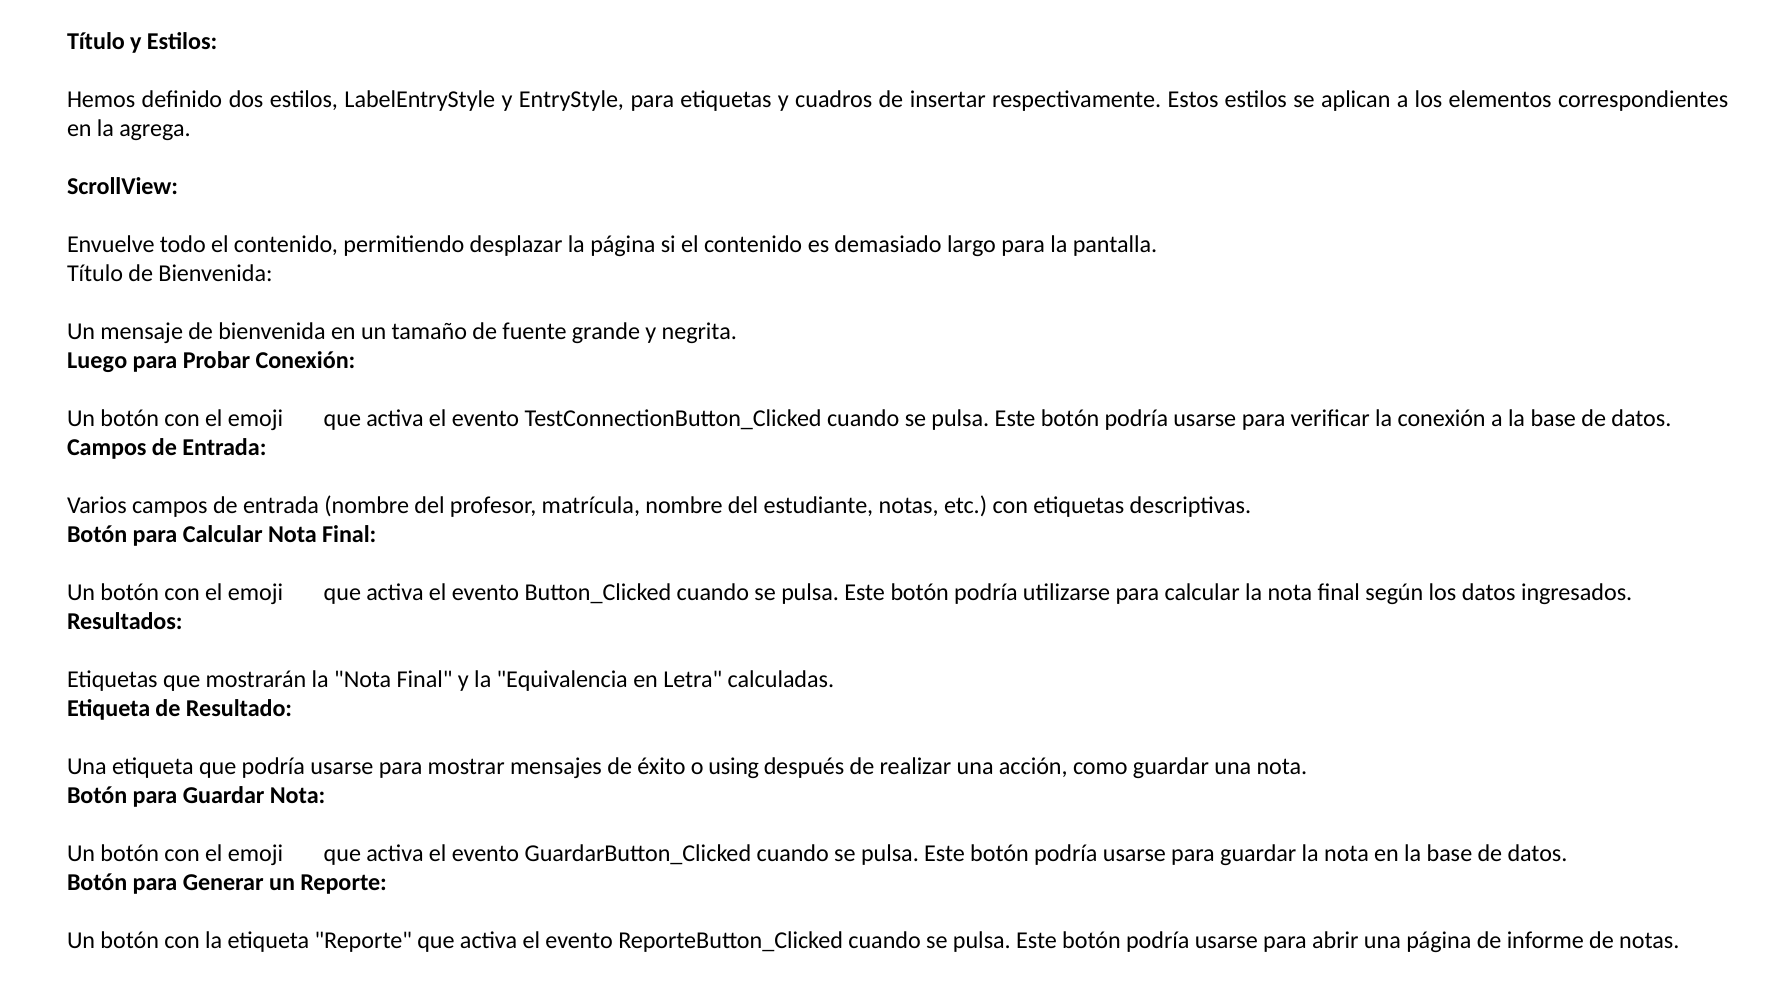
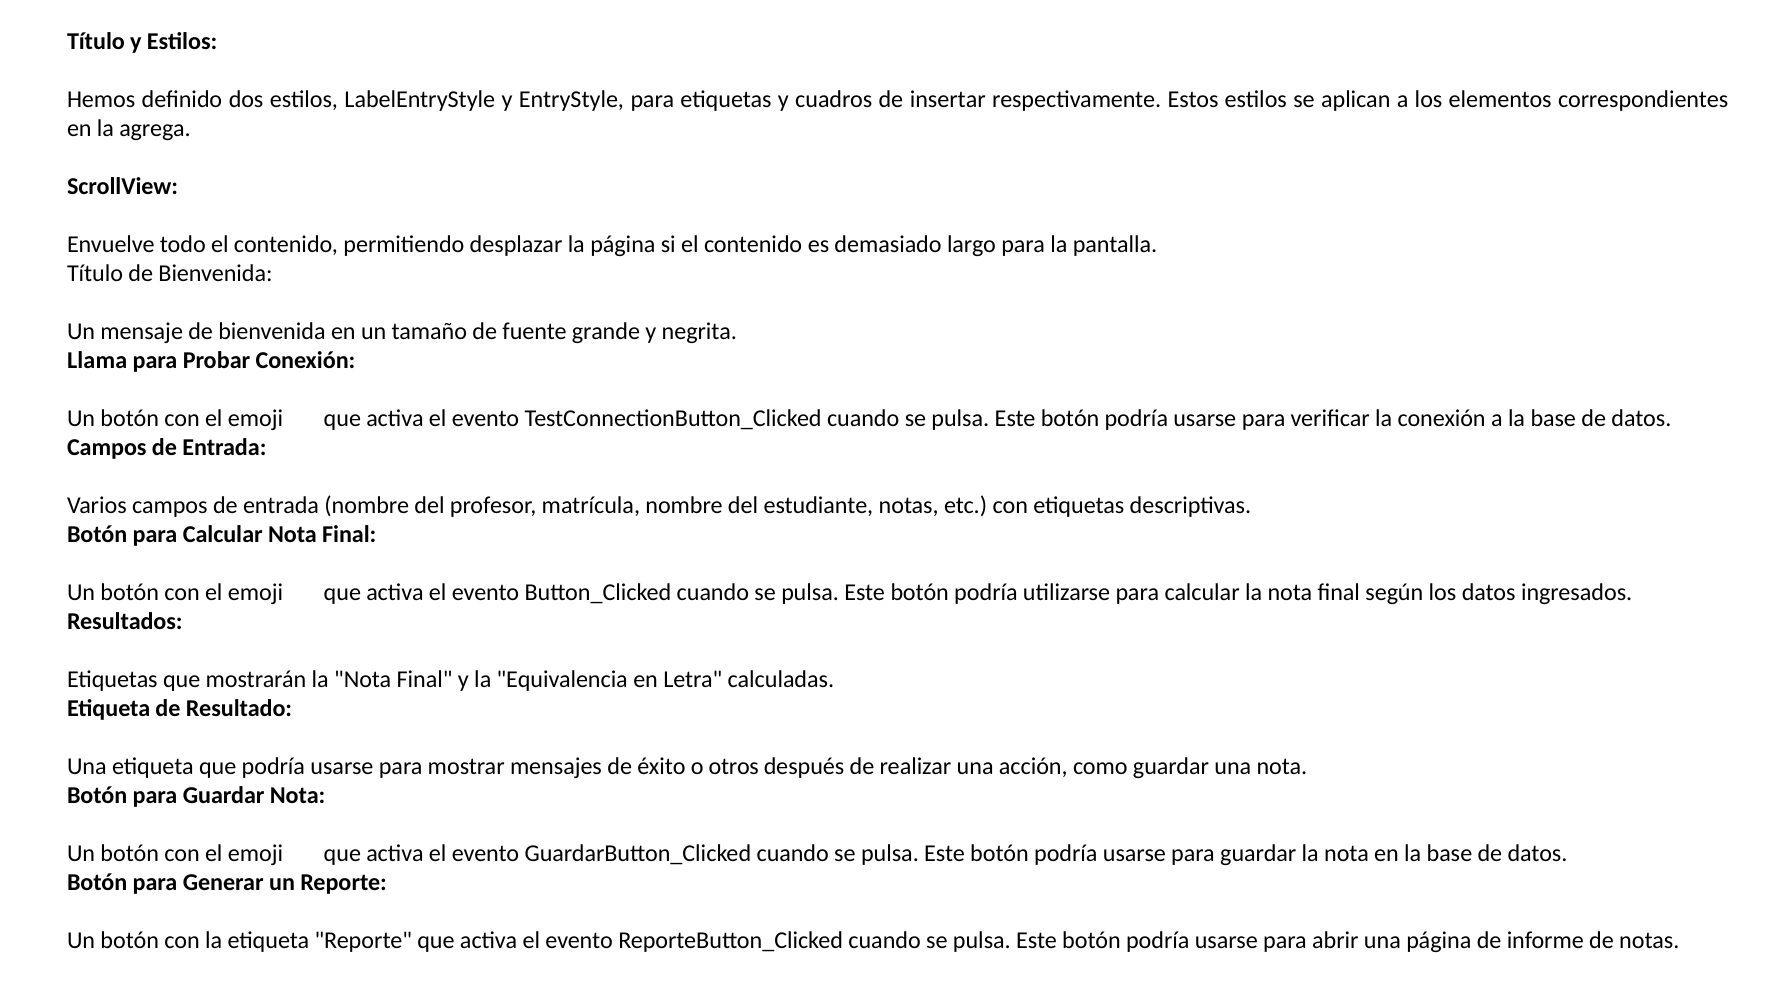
Luego: Luego -> Llama
using: using -> otros
